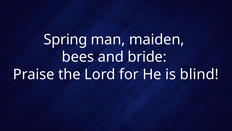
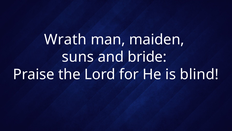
Spring: Spring -> Wrath
bees: bees -> suns
